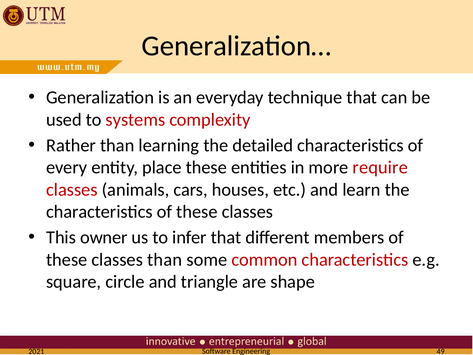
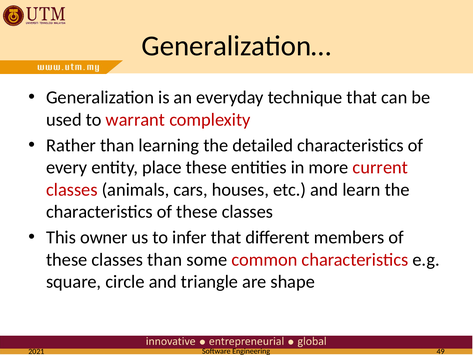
systems: systems -> warrant
require: require -> current
